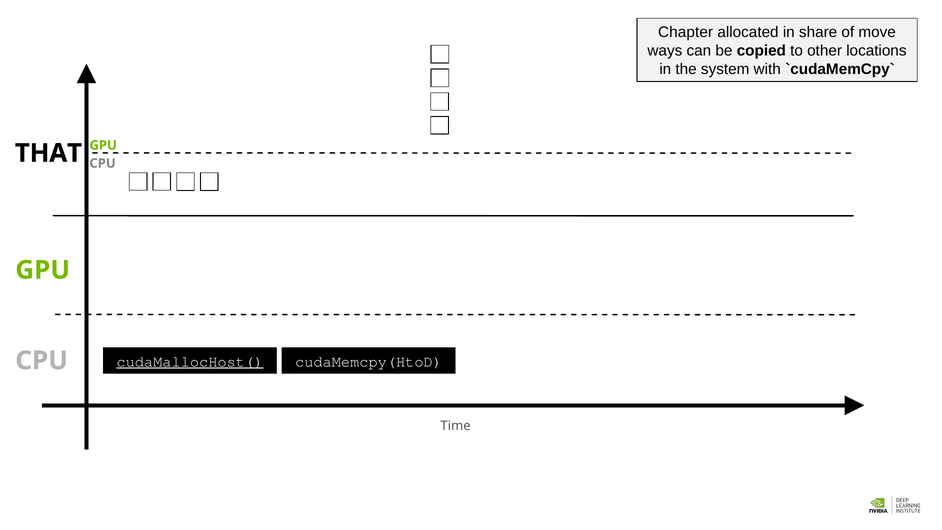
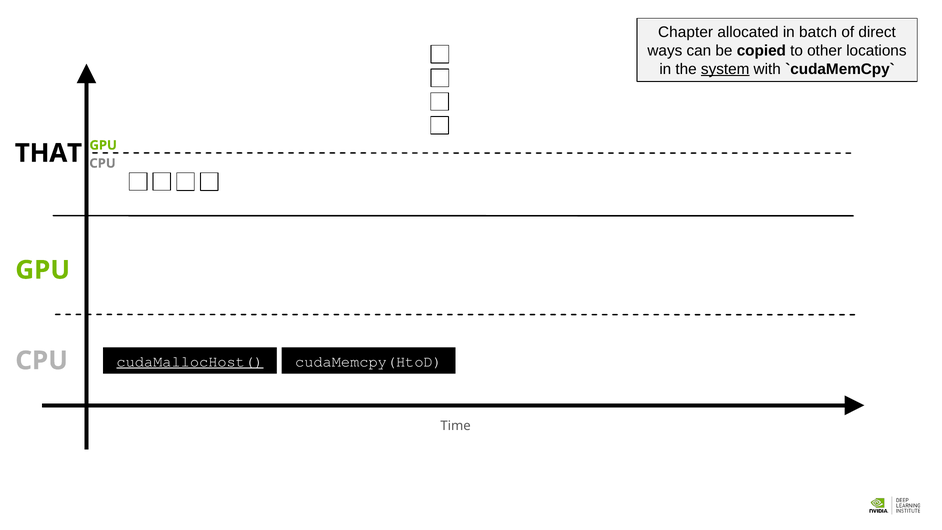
share: share -> batch
move: move -> direct
system underline: none -> present
